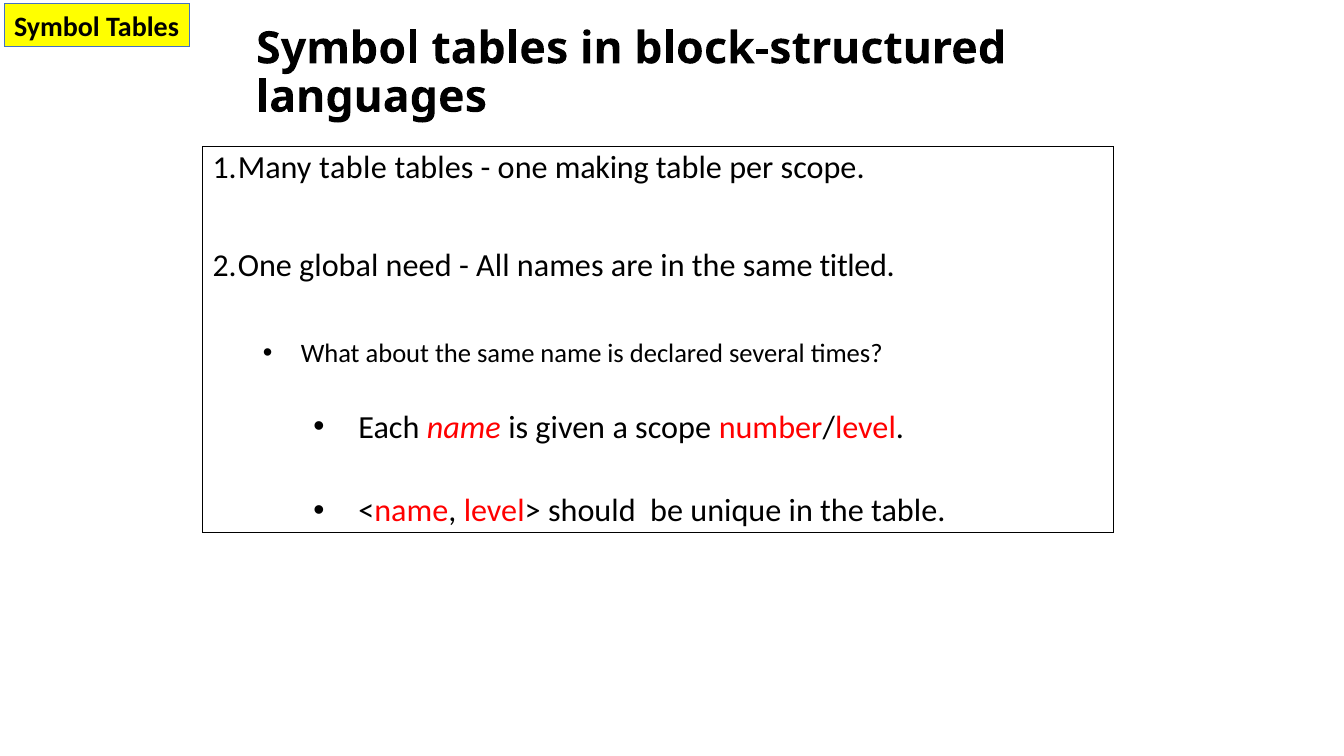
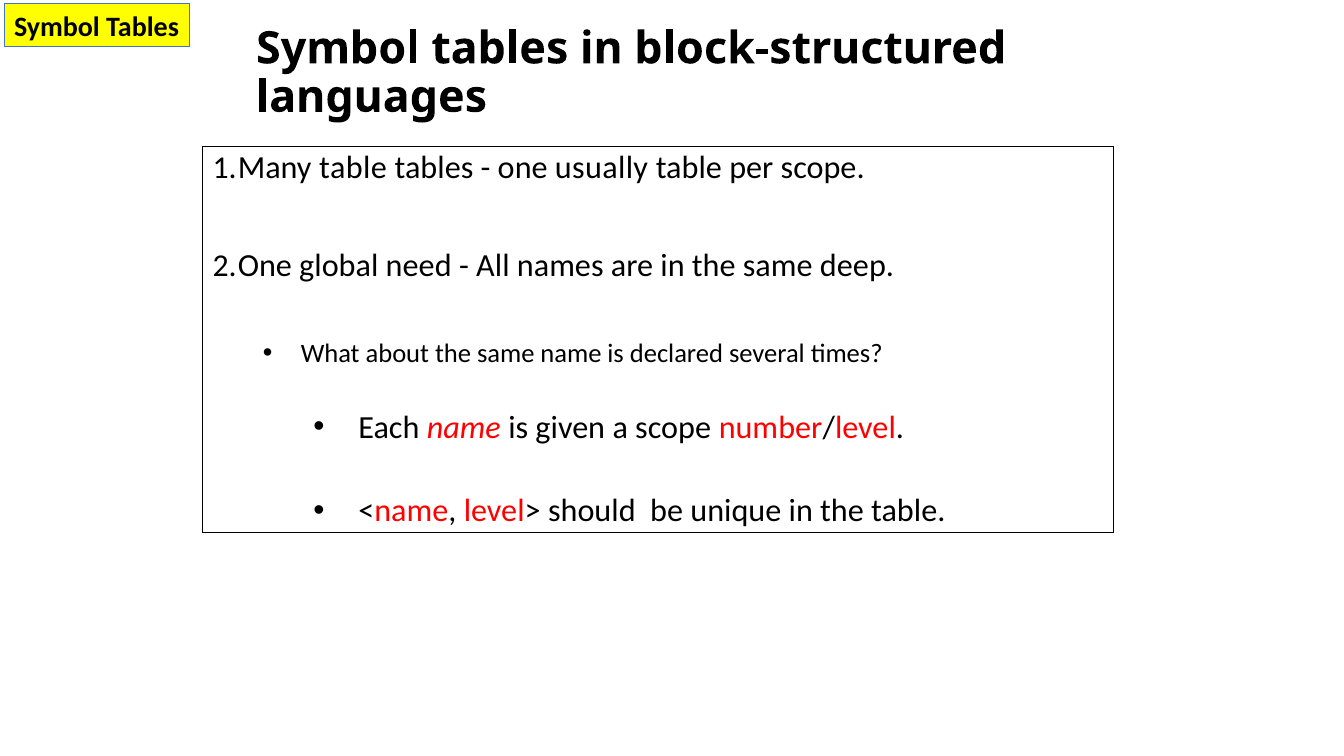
making: making -> usually
titled: titled -> deep
